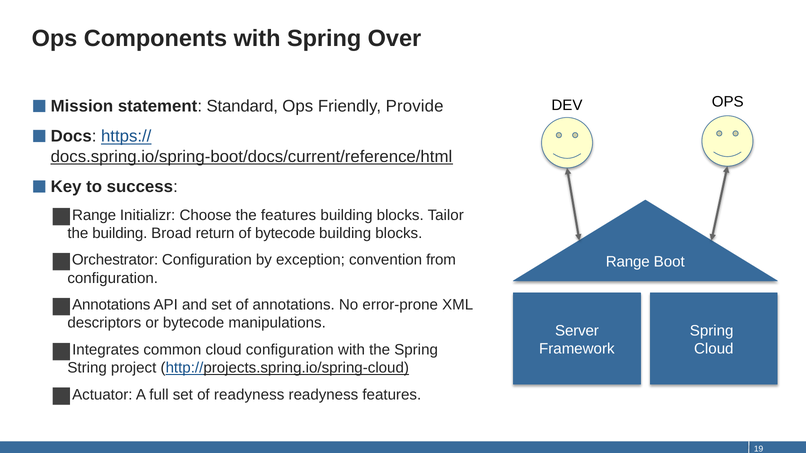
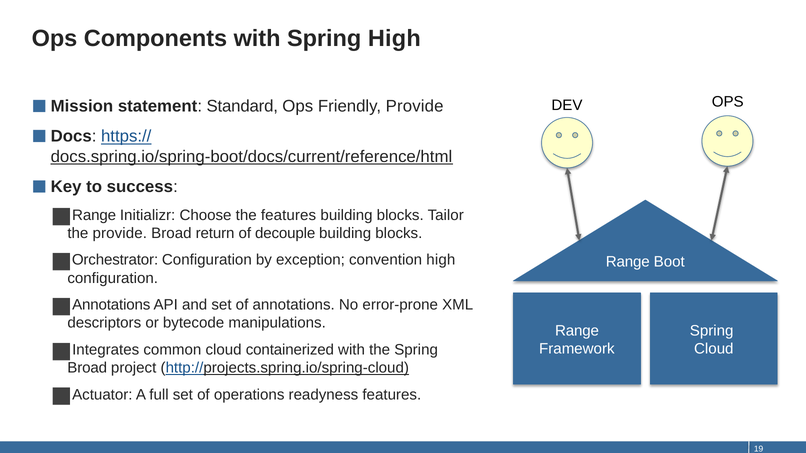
Spring Over: Over -> High
the building: building -> provide
of bytecode: bytecode -> decouple
convention from: from -> high
Server at (577, 331): Server -> Range
cloud configuration: configuration -> containerized
String at (87, 368): String -> Broad
of readyness: readyness -> operations
